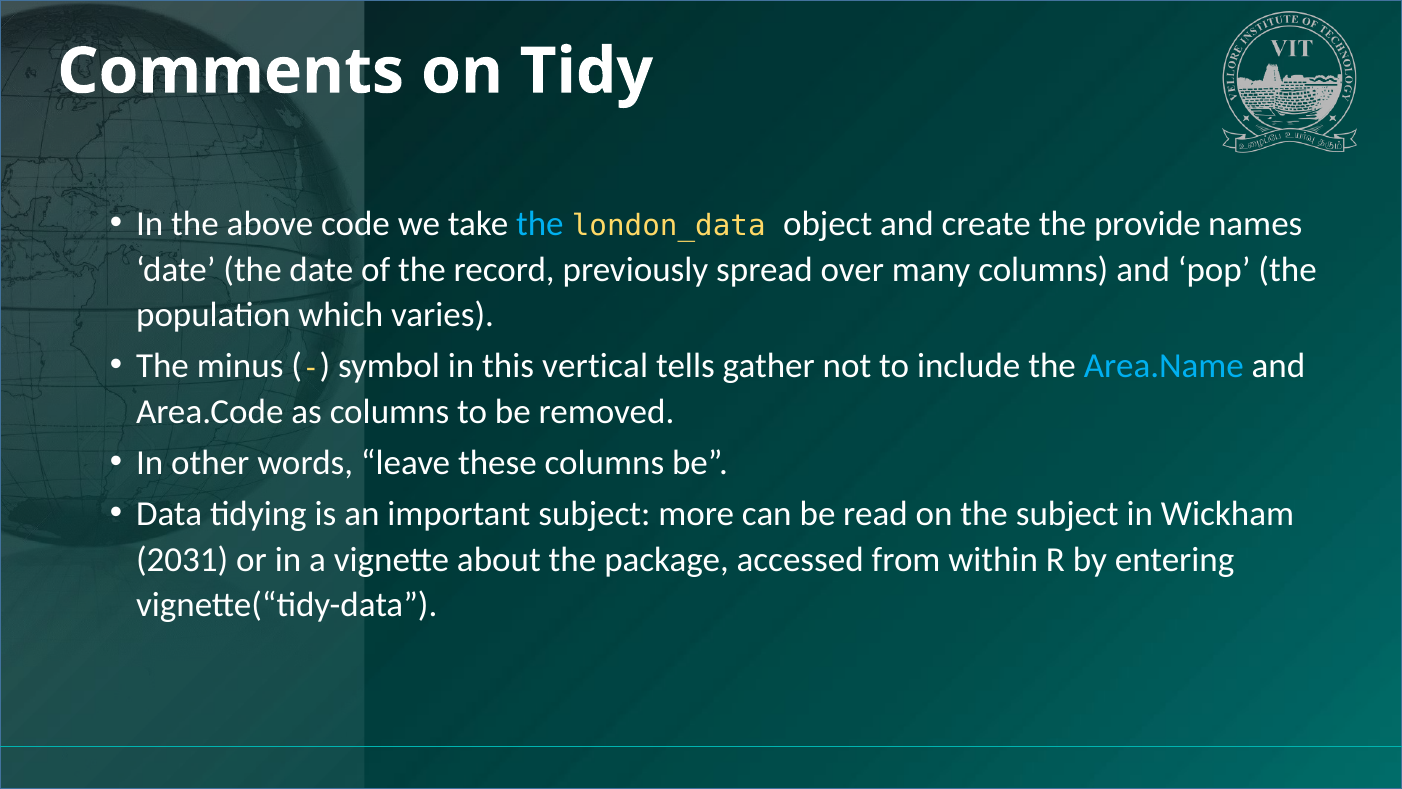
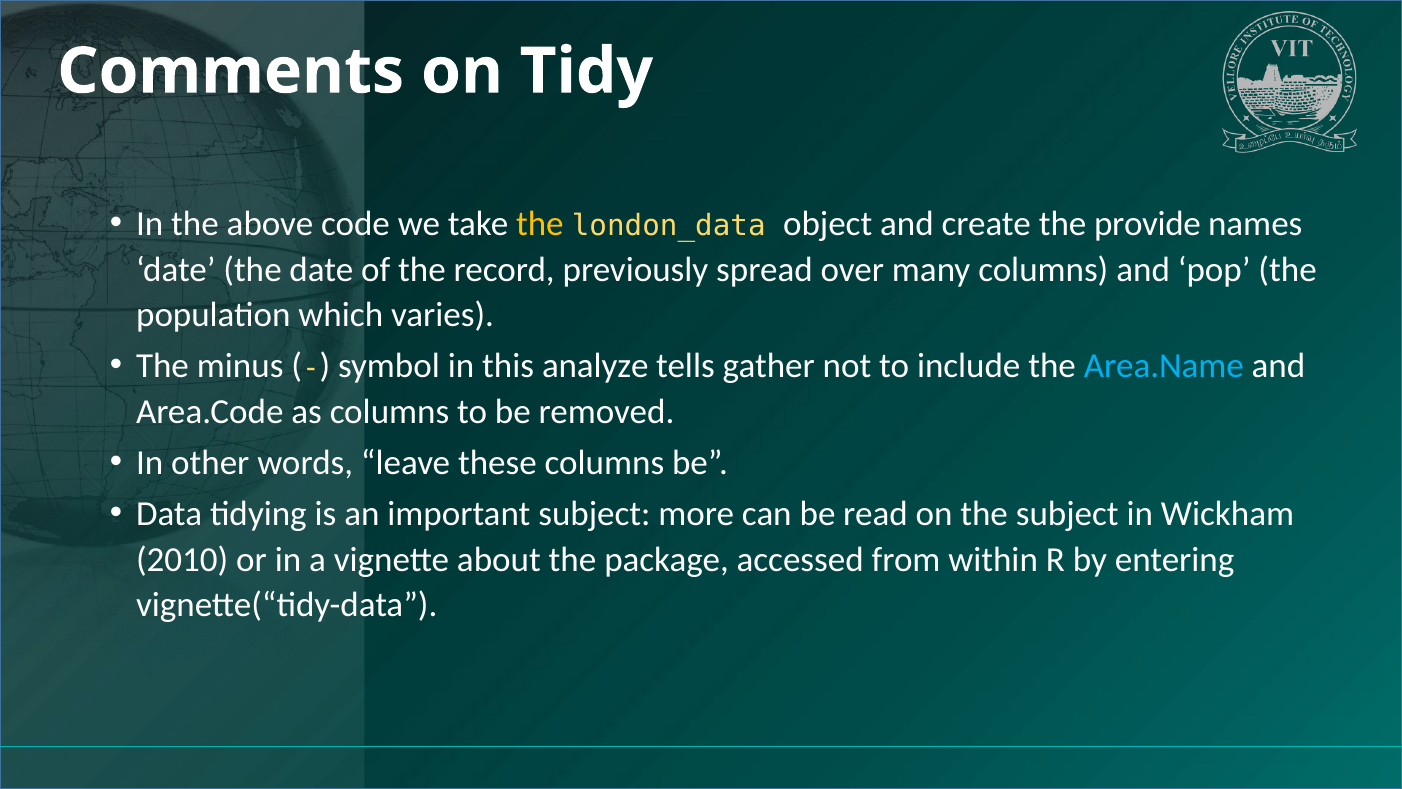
the at (540, 224) colour: light blue -> yellow
vertical: vertical -> analyze
2031: 2031 -> 2010
